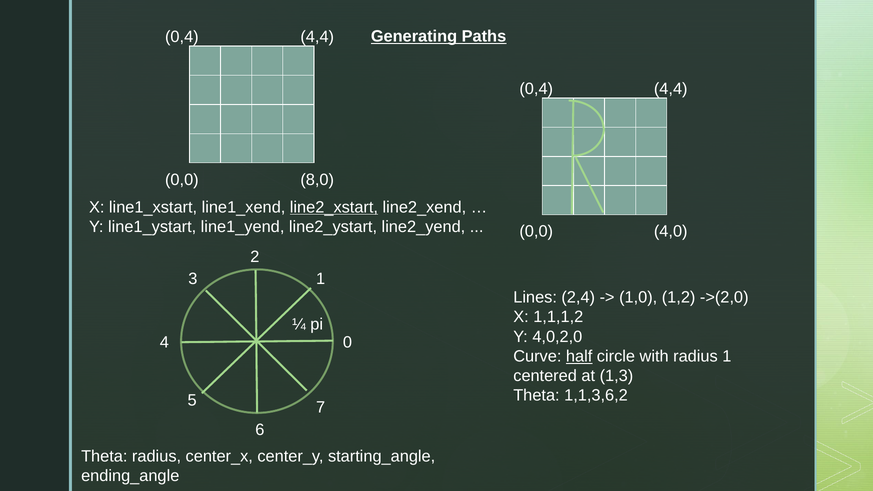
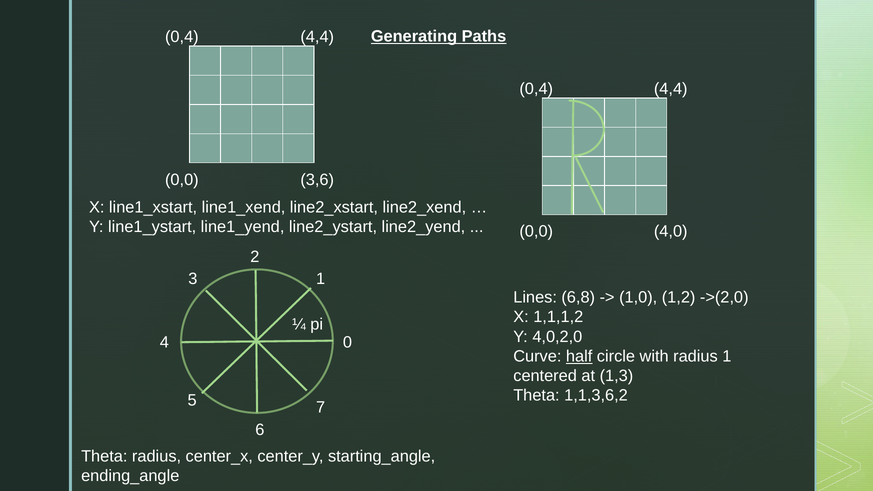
8,0: 8,0 -> 3,6
line2_xstart underline: present -> none
2,4: 2,4 -> 6,8
